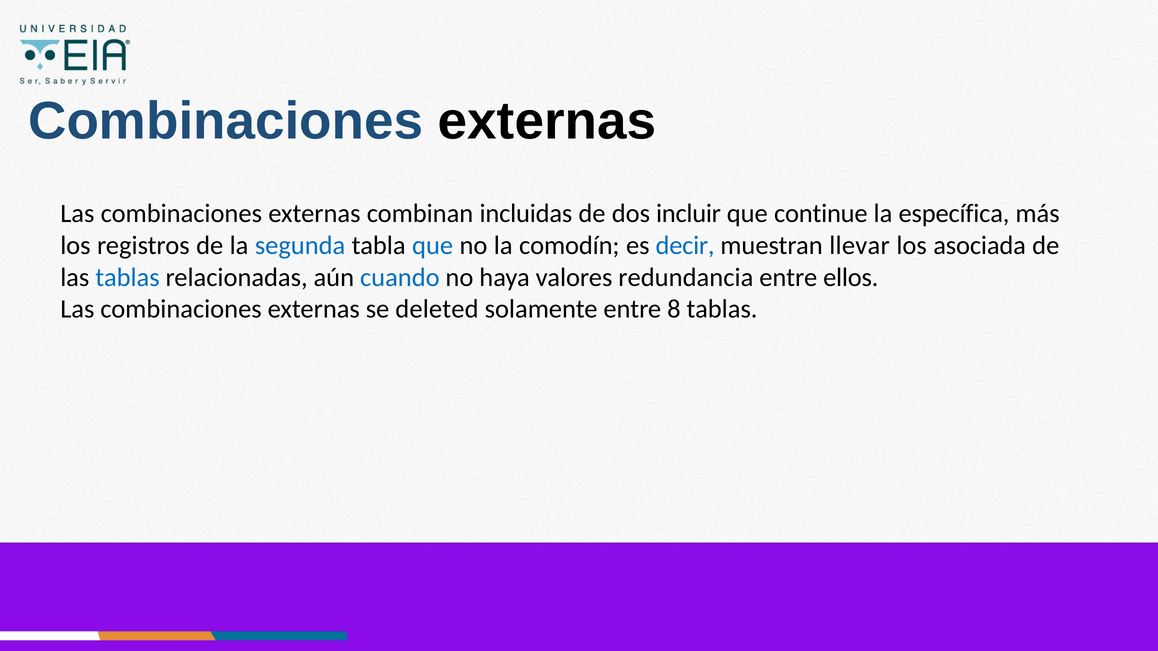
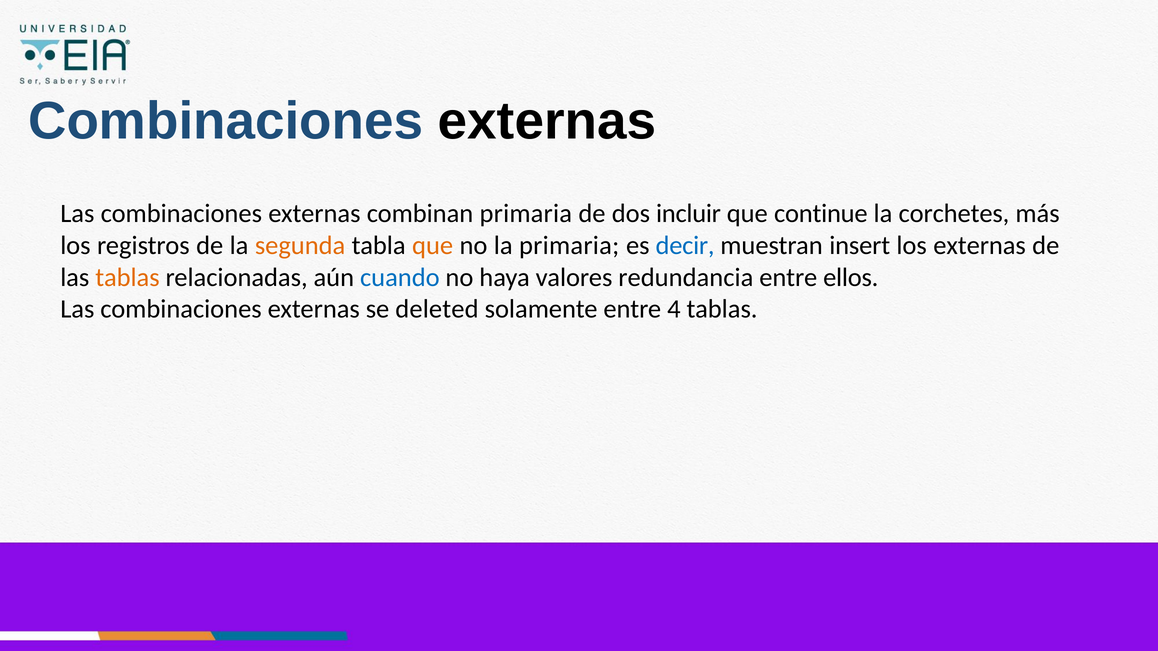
combinan incluidas: incluidas -> primaria
específica: específica -> corchetes
segunda colour: blue -> orange
que at (433, 246) colour: blue -> orange
la comodín: comodín -> primaria
llevar: llevar -> insert
los asociada: asociada -> externas
tablas at (127, 277) colour: blue -> orange
8: 8 -> 4
